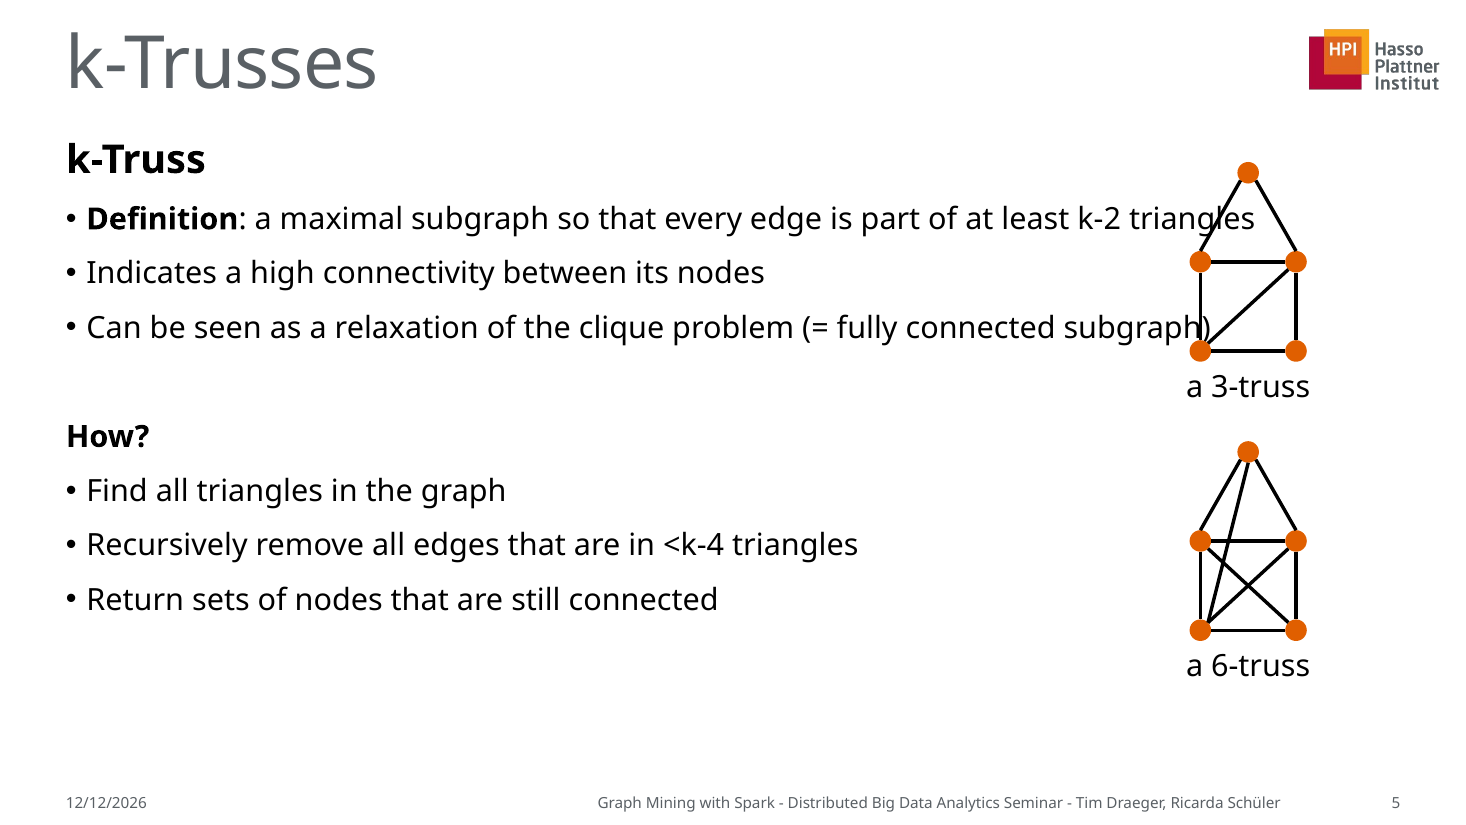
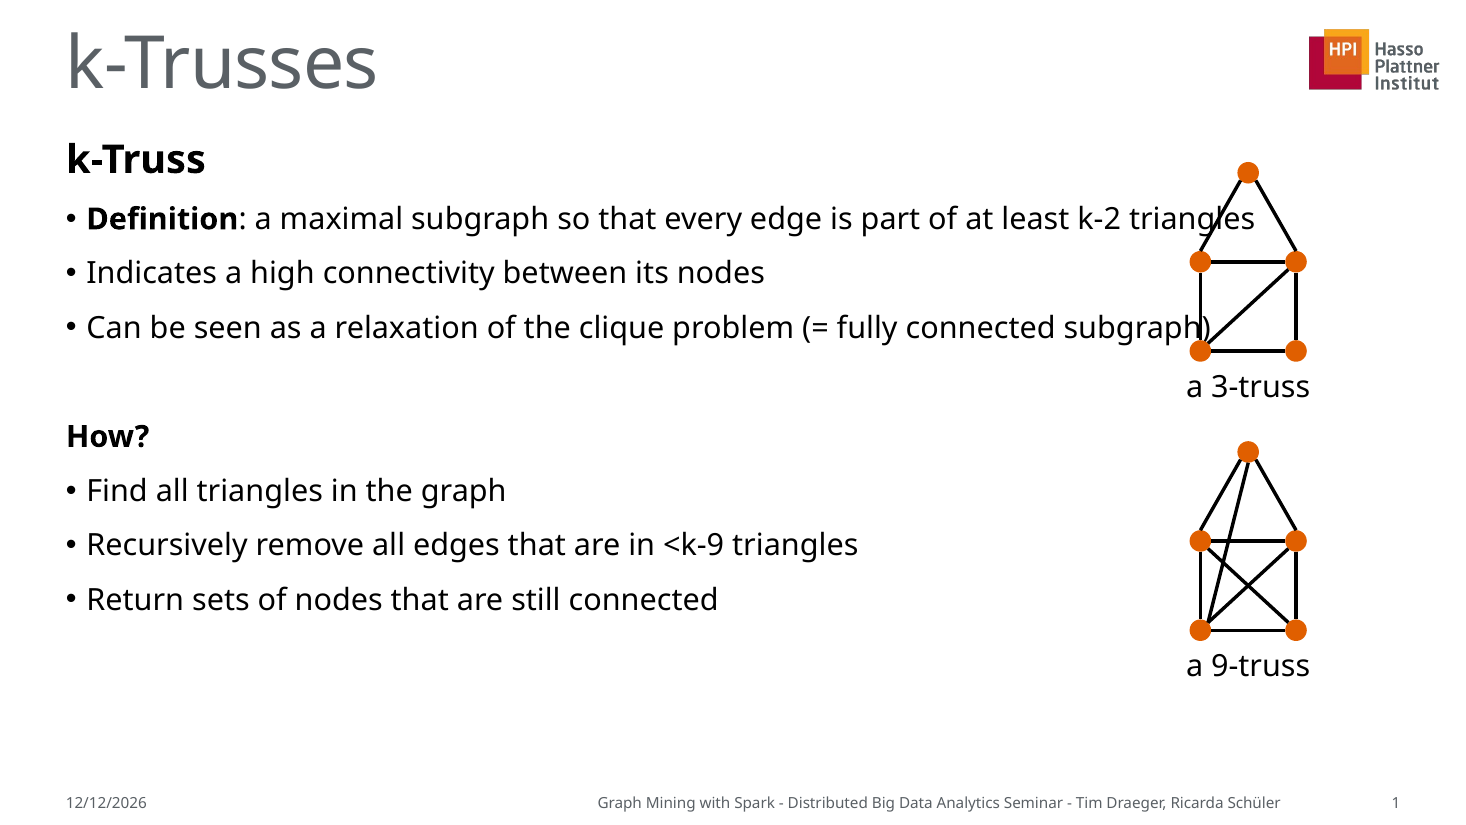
<k-4: <k-4 -> <k-9
6-truss: 6-truss -> 9-truss
5: 5 -> 1
